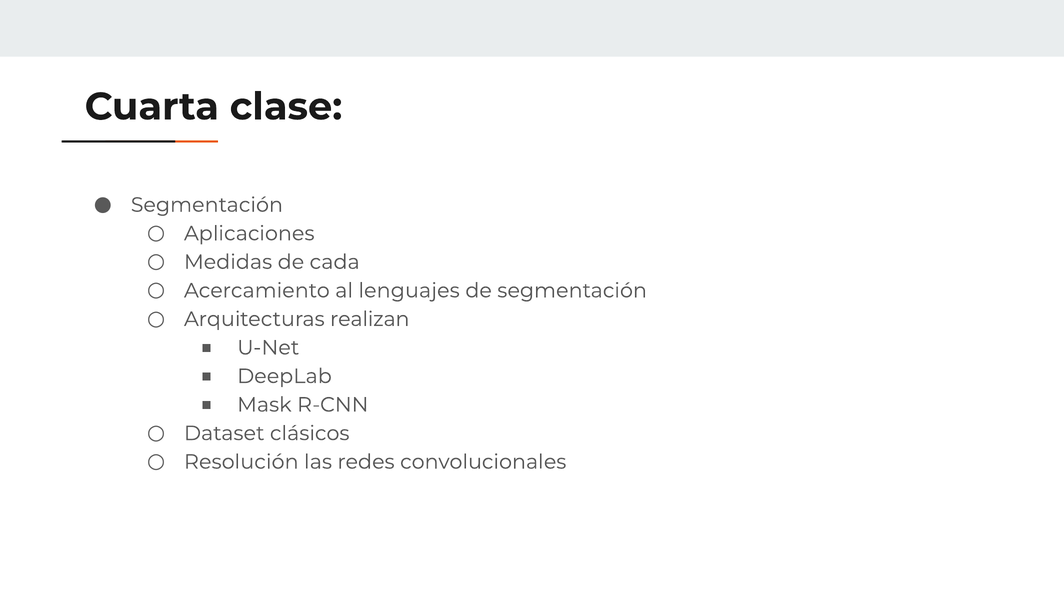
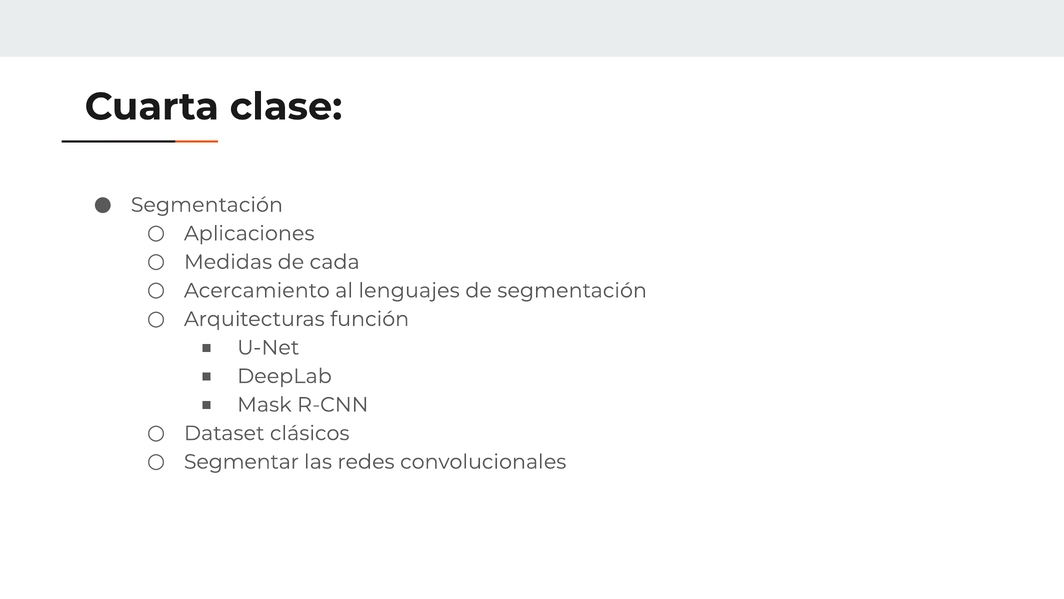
realizan: realizan -> función
Resolución: Resolución -> Segmentar
